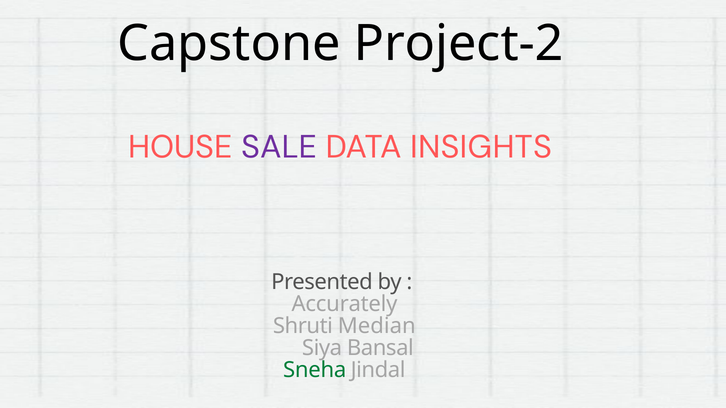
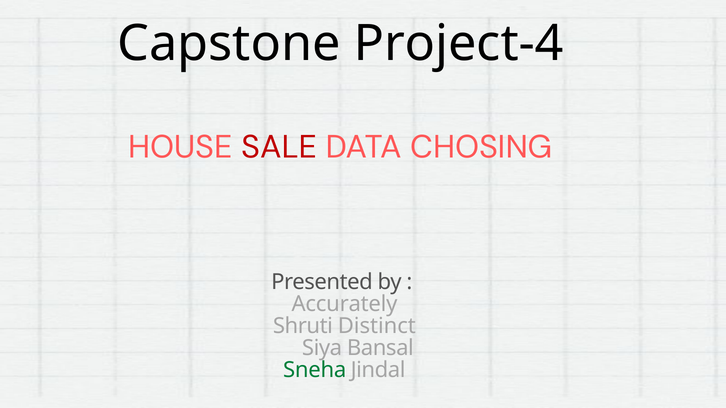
Project-2: Project-2 -> Project-4
SALE colour: purple -> red
INSIGHTS: INSIGHTS -> CHOSING
Median: Median -> Distinct
